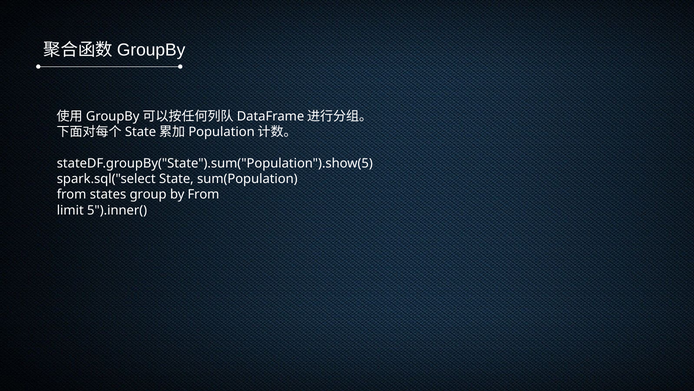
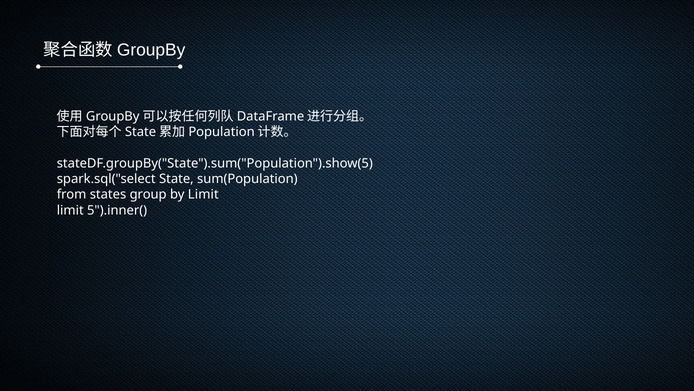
by From: From -> Limit
